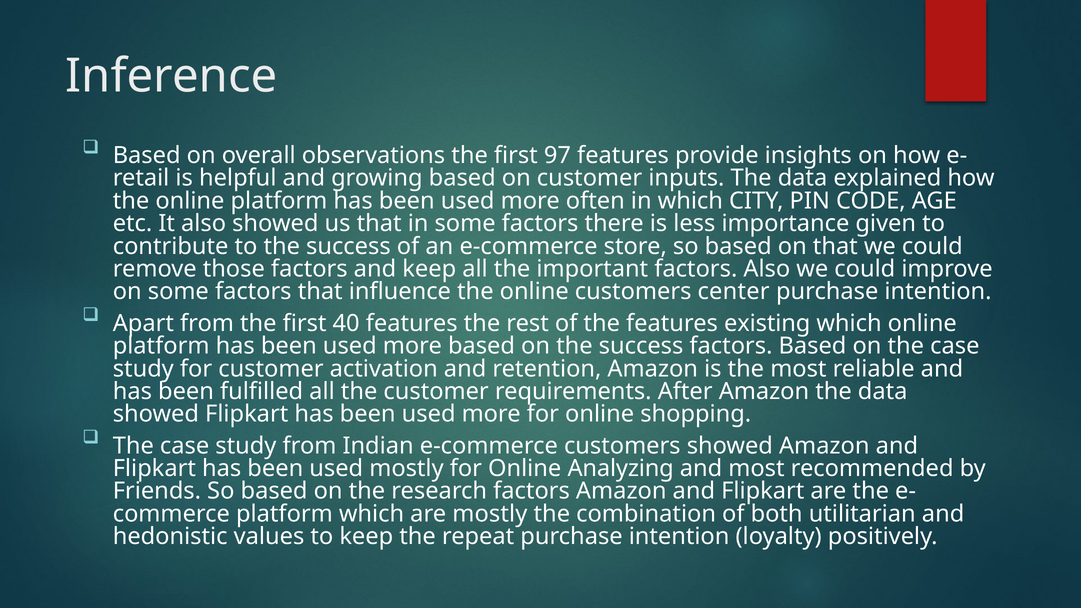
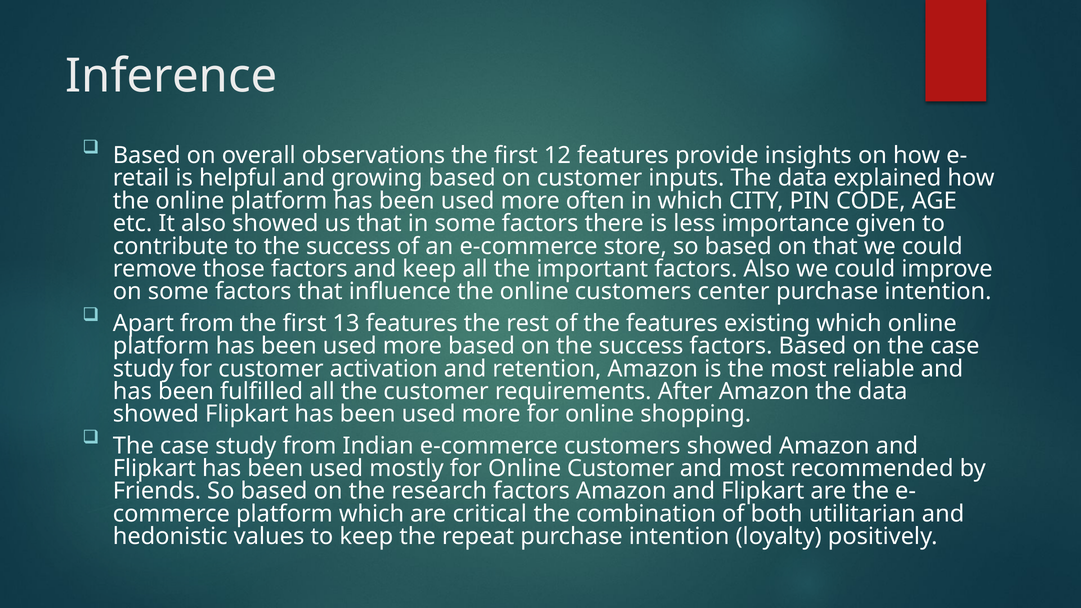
97: 97 -> 12
40: 40 -> 13
Online Analyzing: Analyzing -> Customer
are mostly: mostly -> critical
